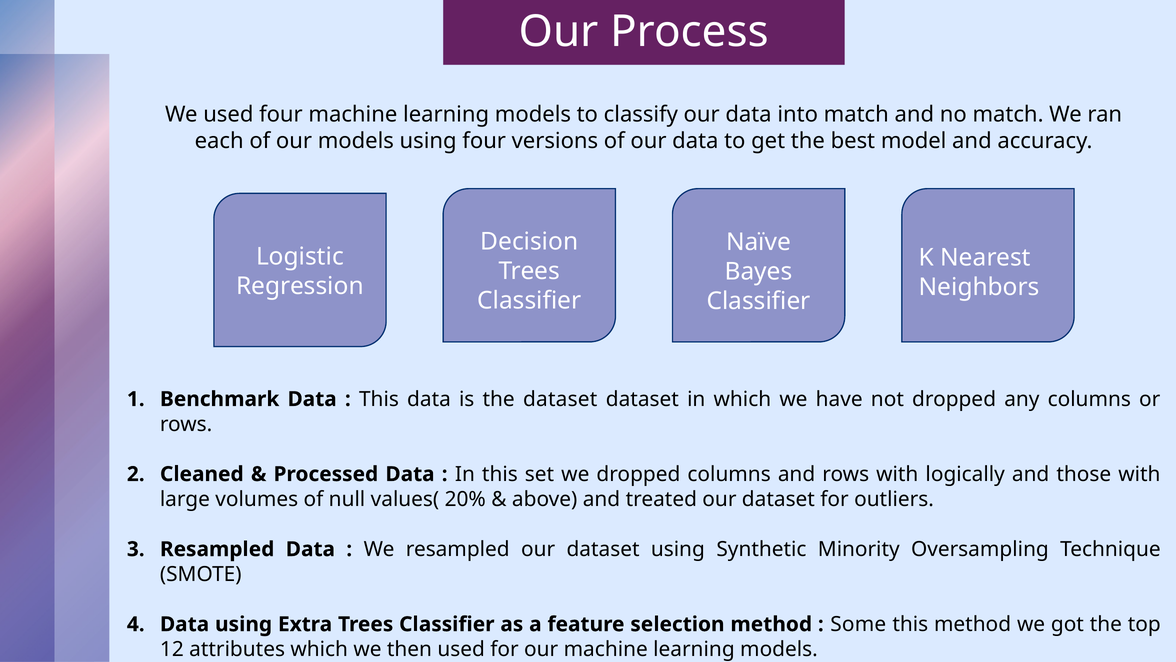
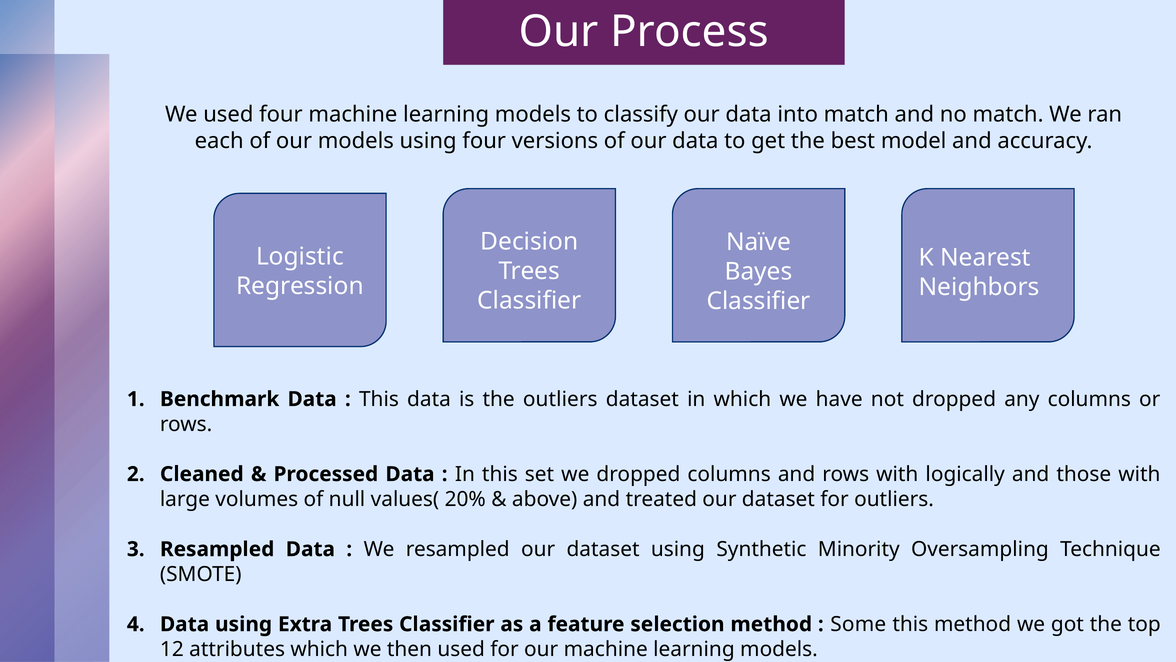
the dataset: dataset -> outliers
